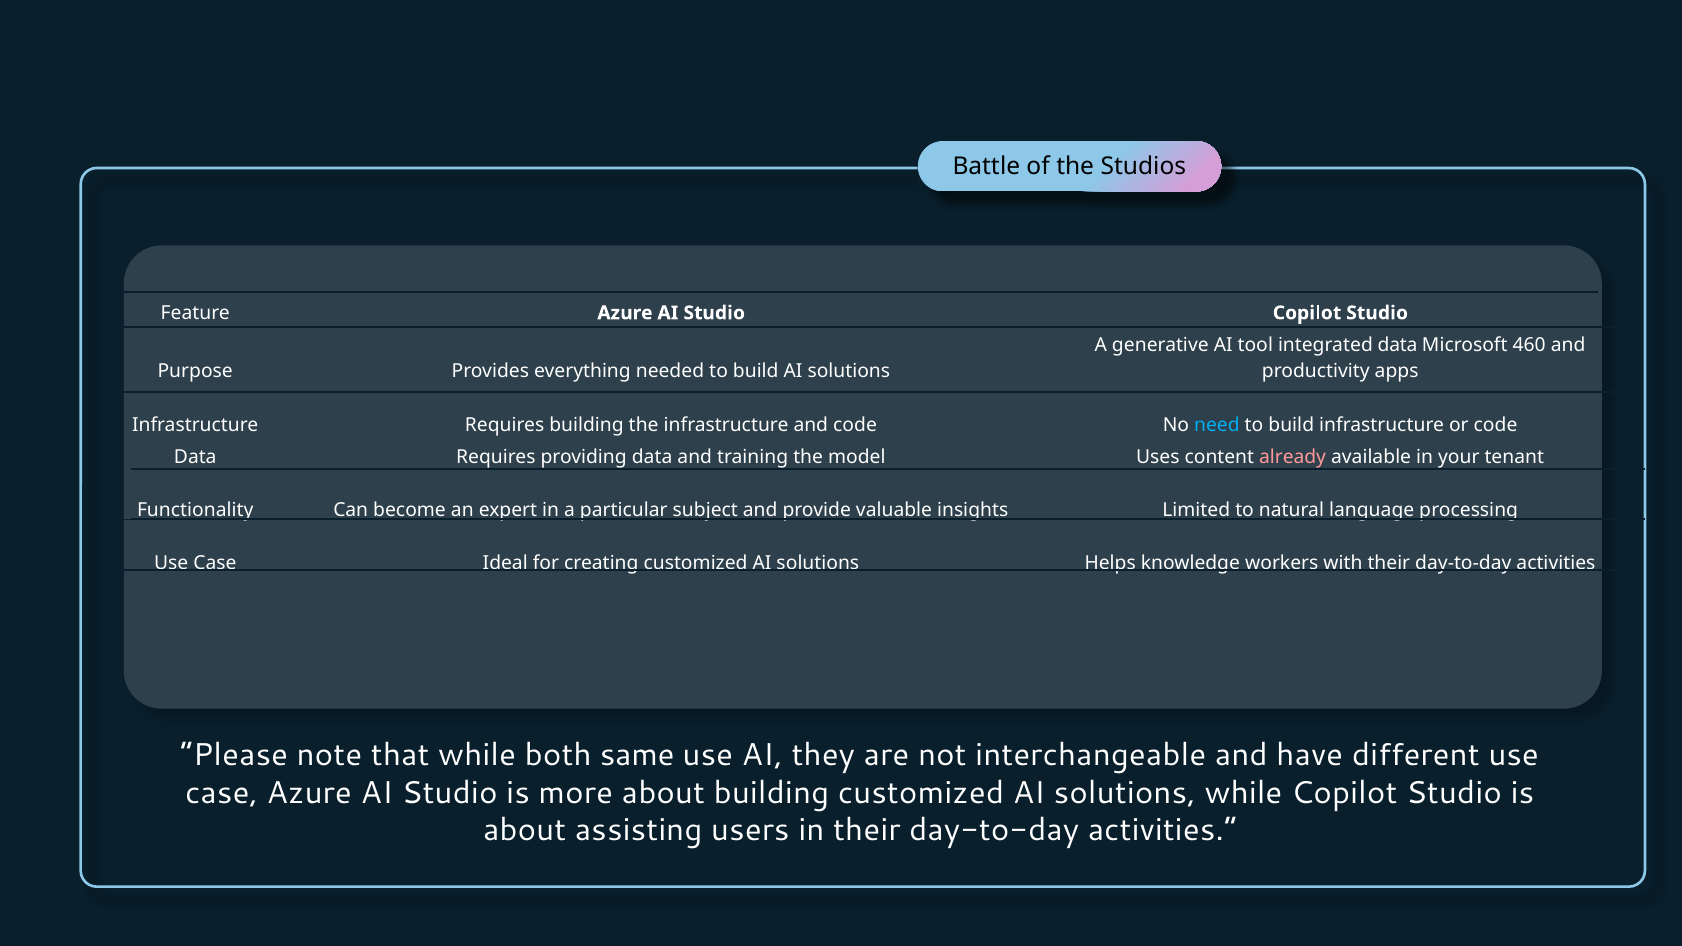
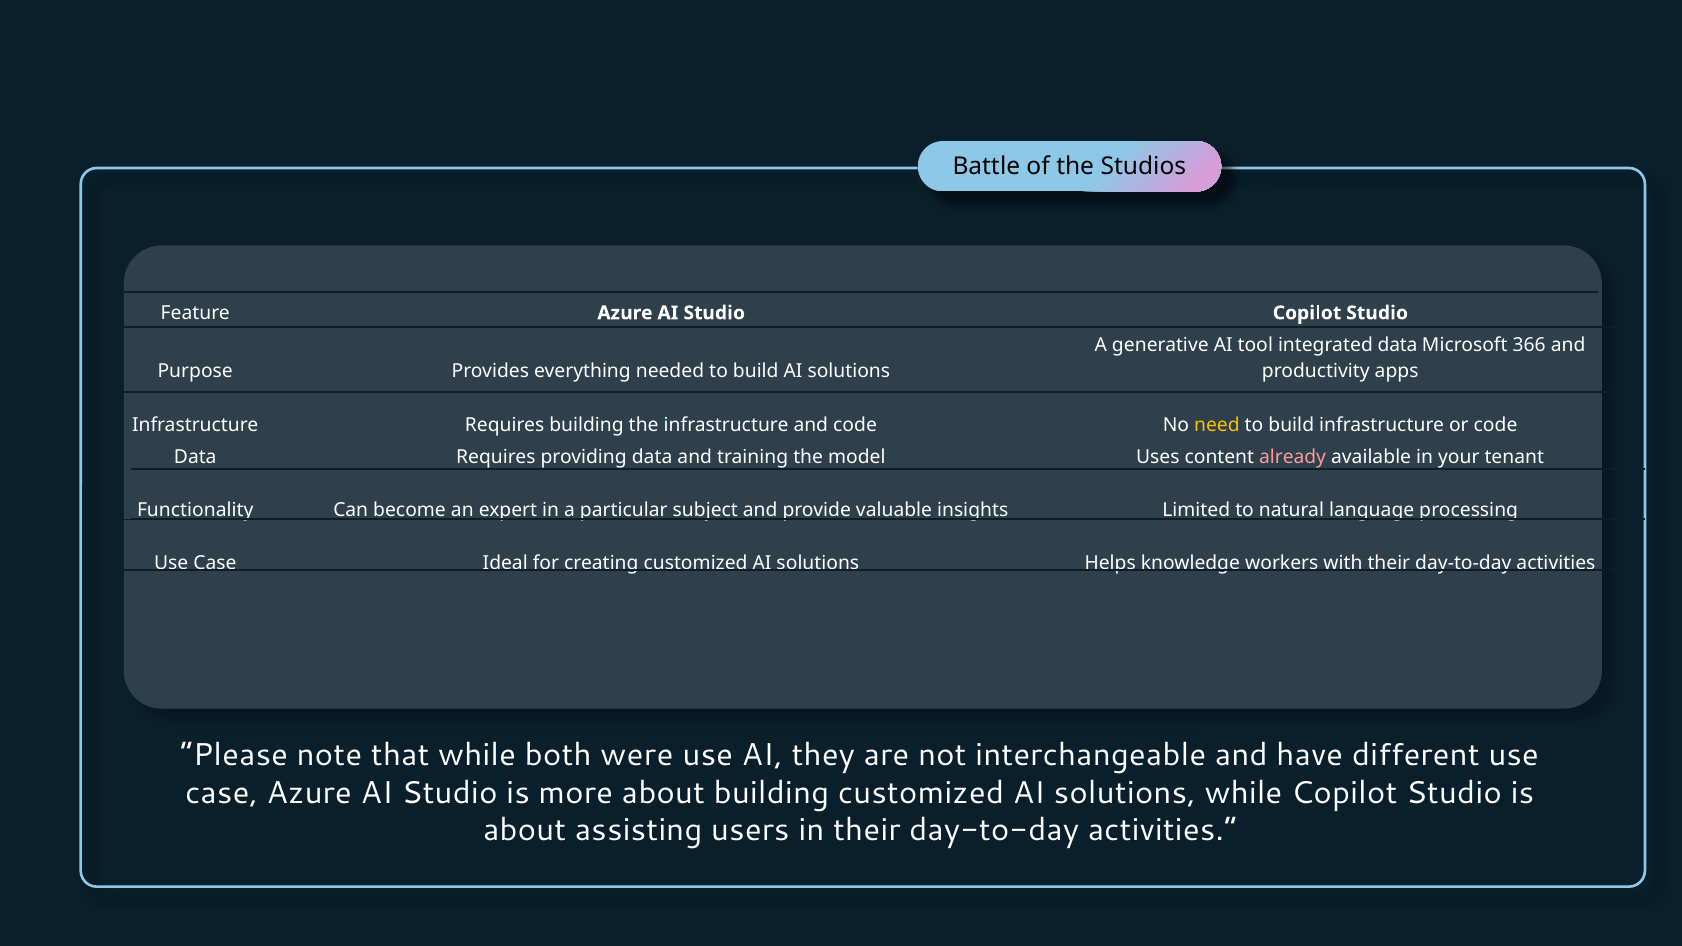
460: 460 -> 366
need colour: light blue -> yellow
same: same -> were
